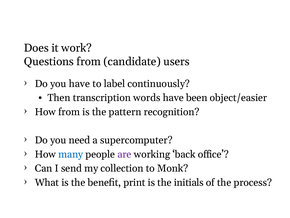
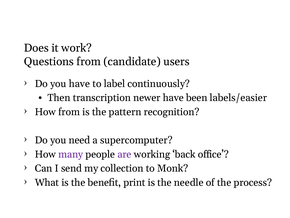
words: words -> newer
object/easier: object/easier -> labels/easier
many colour: blue -> purple
initials: initials -> needle
